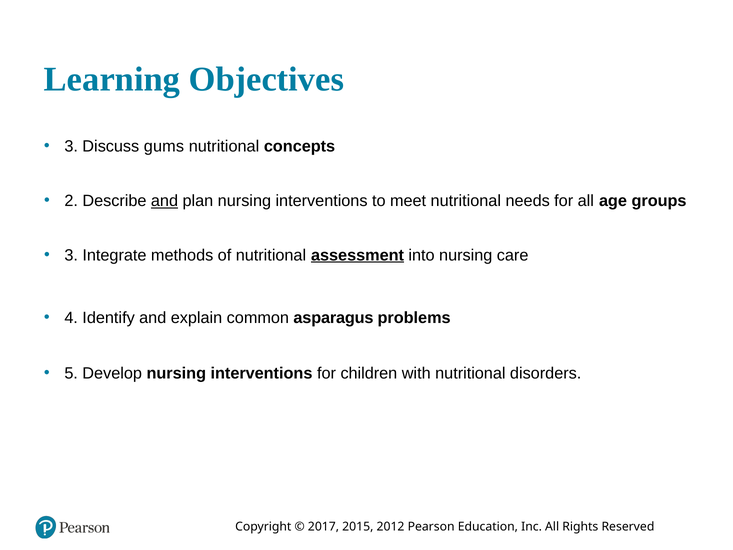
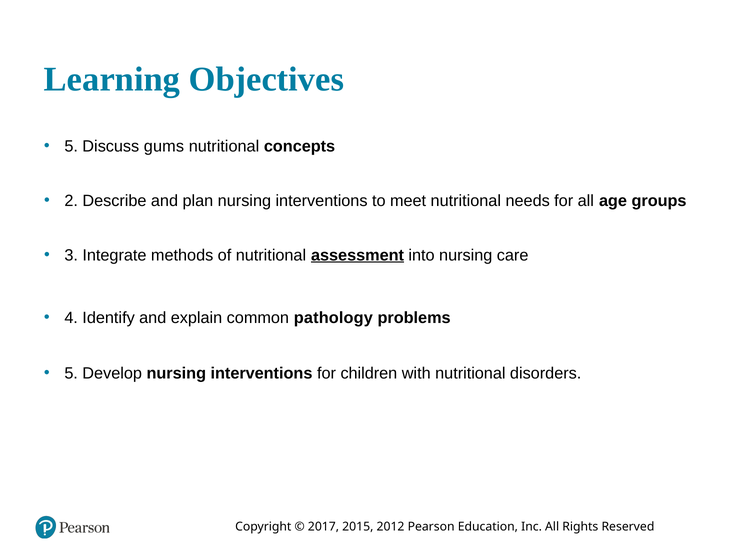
3 at (71, 147): 3 -> 5
and at (165, 201) underline: present -> none
asparagus: asparagus -> pathology
